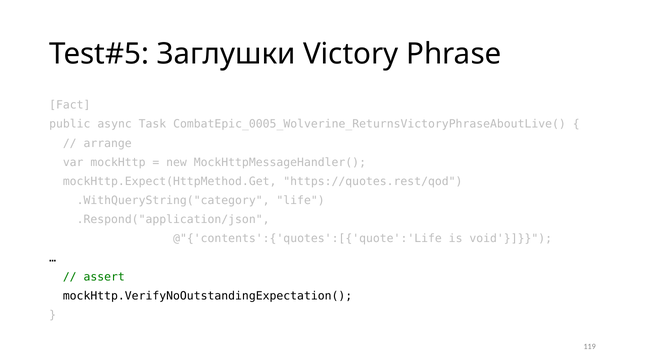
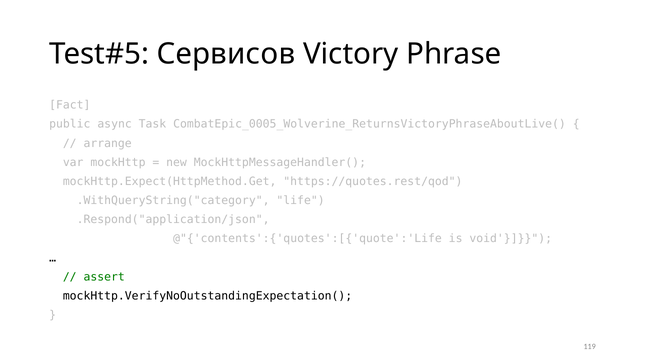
Заглушки: Заглушки -> Сервисов
